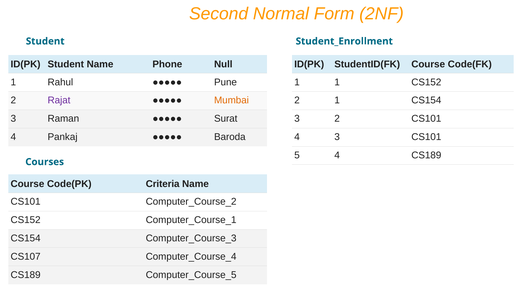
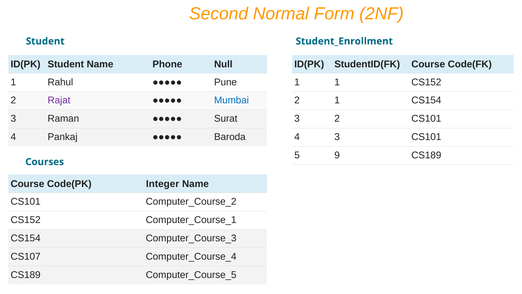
Mumbai colour: orange -> blue
5 4: 4 -> 9
Criteria: Criteria -> Integer
